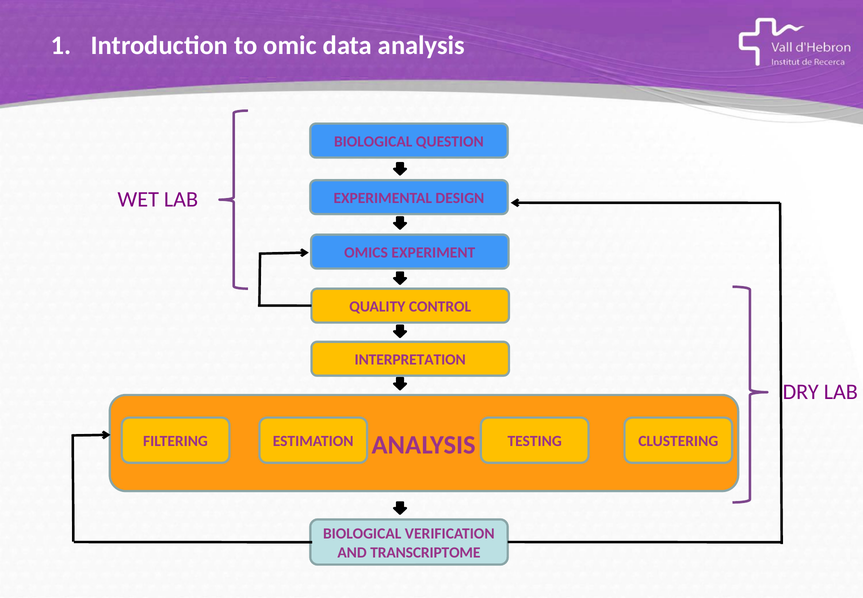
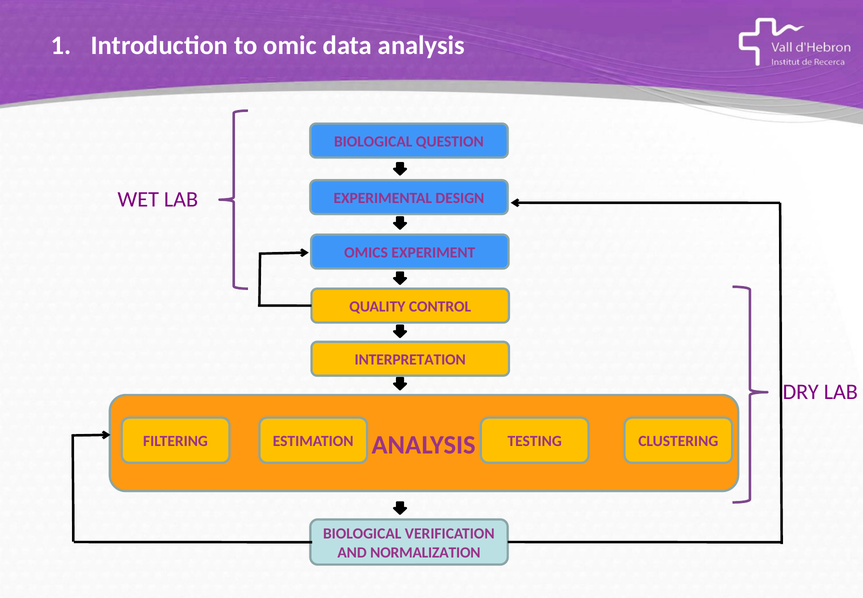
TRANSCRIPTOME: TRANSCRIPTOME -> NORMALIZATION
